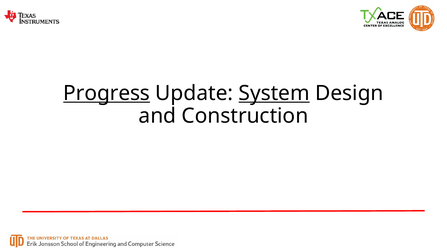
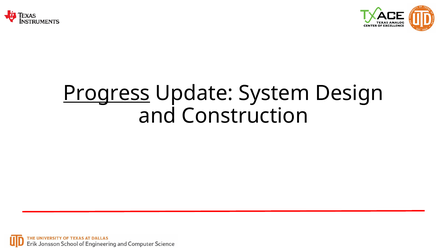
System underline: present -> none
